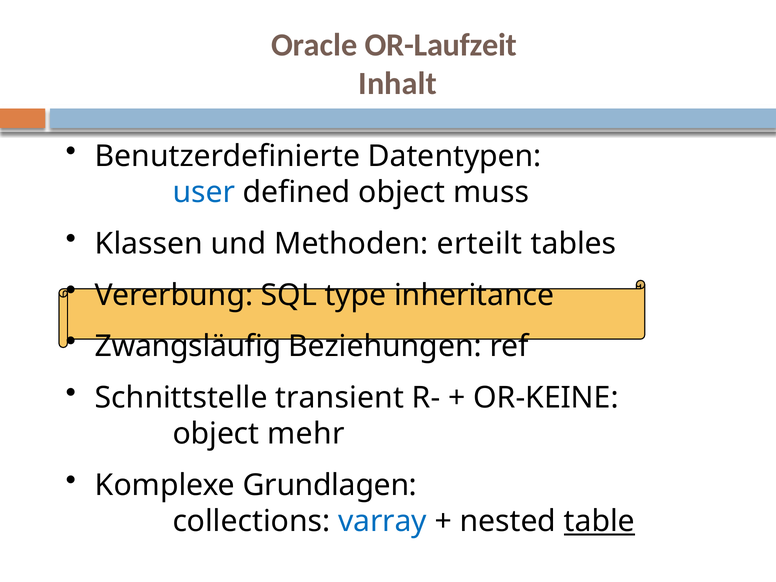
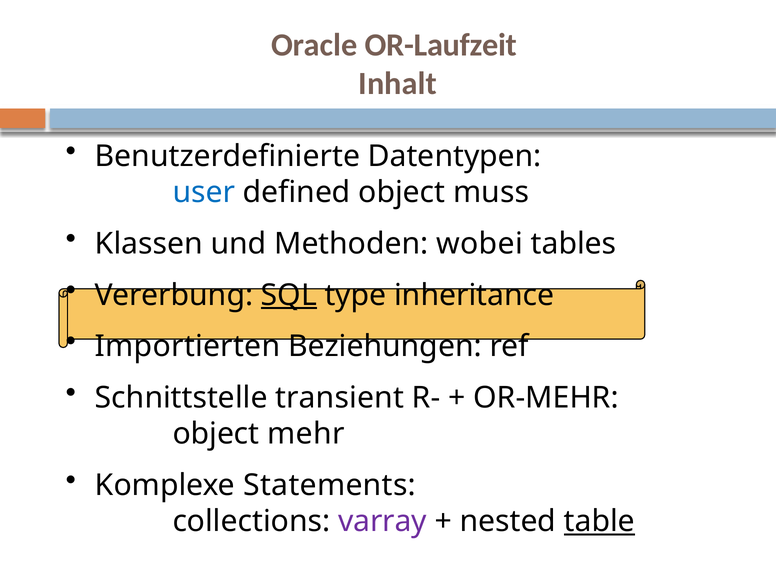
erteilt: erteilt -> wobei
SQL underline: none -> present
Zwangsläufig: Zwangsläufig -> Importierten
OR-KEINE: OR-KEINE -> OR-MEHR
Grundlagen: Grundlagen -> Statements
varray colour: blue -> purple
